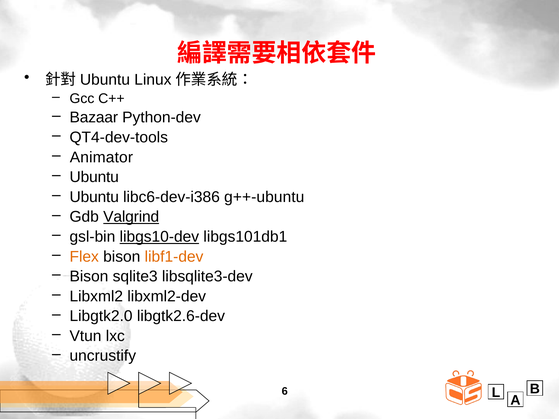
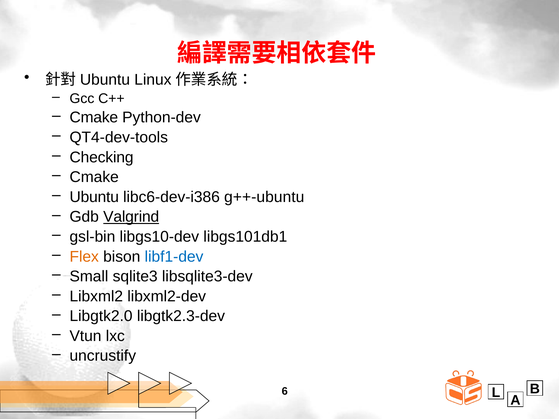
Bazaar at (94, 118): Bazaar -> Cmake
Animator: Animator -> Checking
Ubuntu at (94, 177): Ubuntu -> Cmake
libgs10-dev underline: present -> none
libf1-dev colour: orange -> blue
Bison at (89, 277): Bison -> Small
libgtk2.6-dev: libgtk2.6-dev -> libgtk2.3-dev
